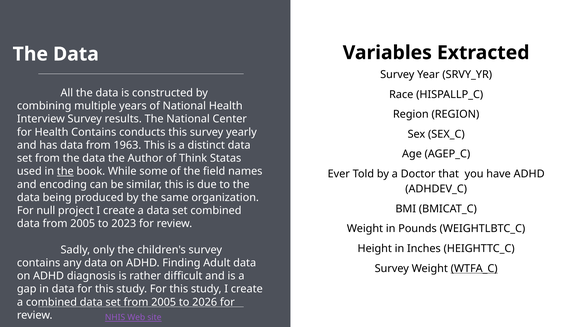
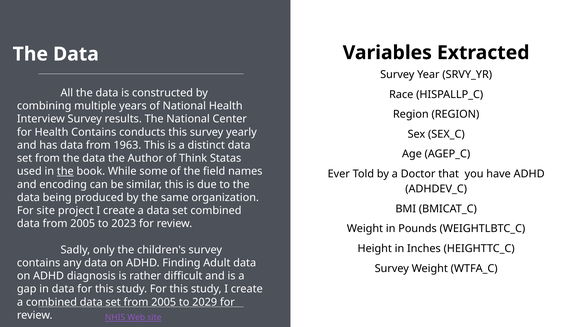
For null: null -> site
WTFA_C underline: present -> none
2026: 2026 -> 2029
